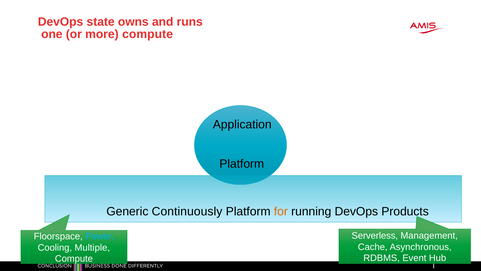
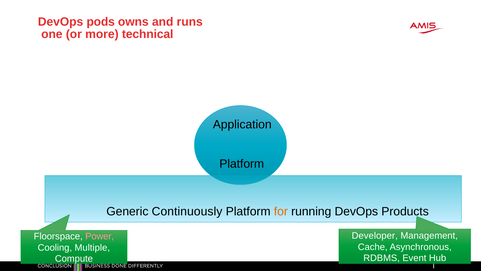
state: state -> pods
more compute: compute -> technical
Serverless: Serverless -> Developer
Power colour: light blue -> pink
